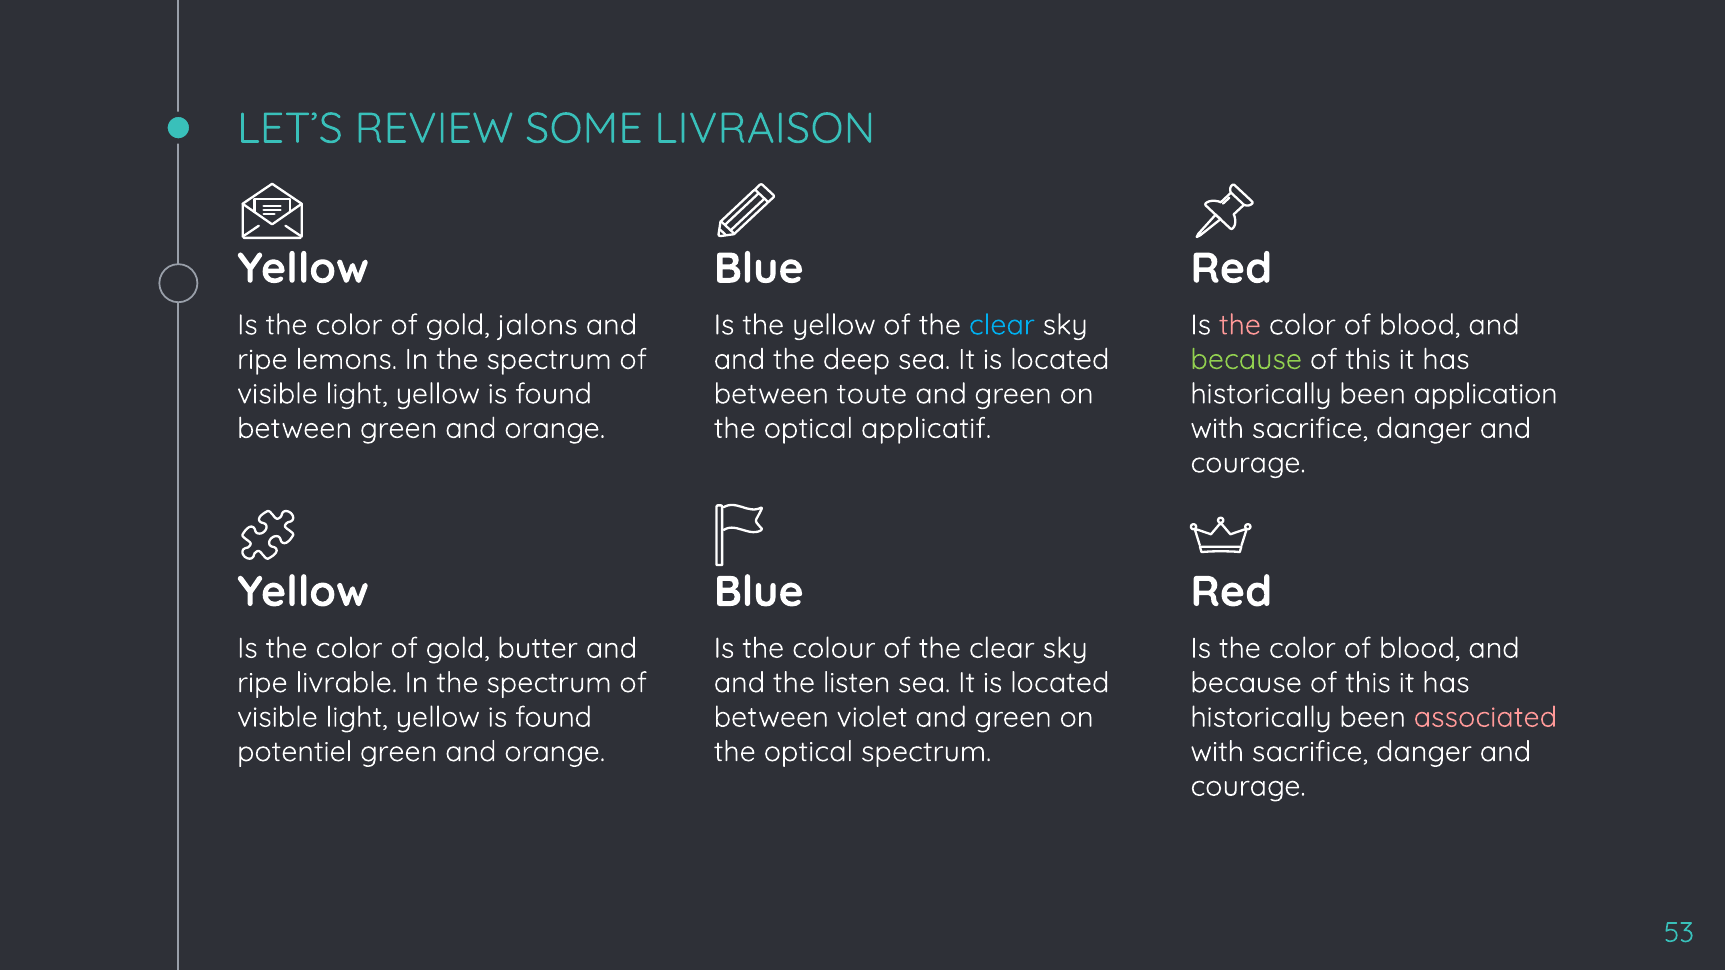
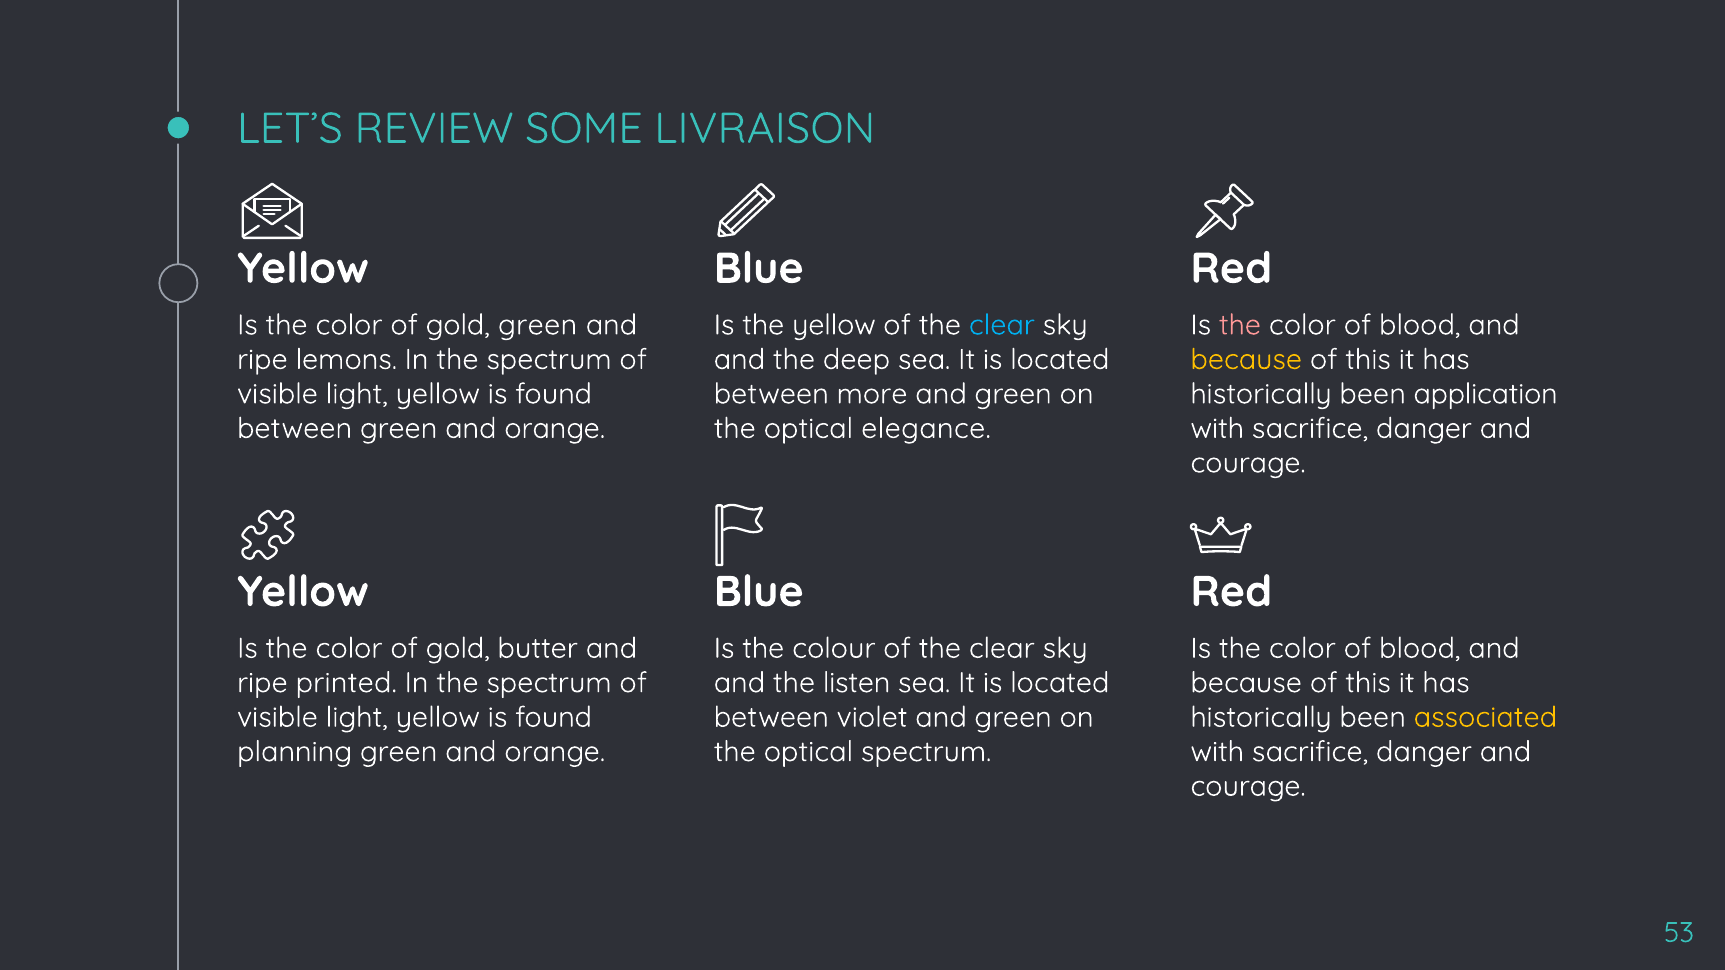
gold jalons: jalons -> green
because at (1246, 360) colour: light green -> yellow
toute: toute -> more
applicatif: applicatif -> elegance
livrable: livrable -> printed
associated colour: pink -> yellow
potentiel: potentiel -> planning
